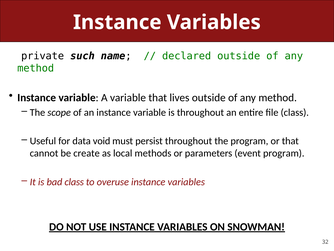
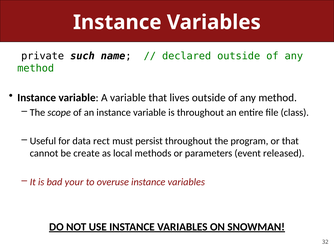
void: void -> rect
event program: program -> released
bad class: class -> your
